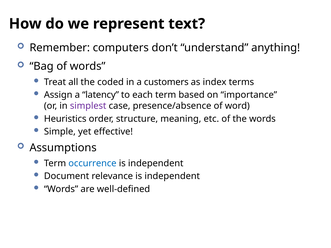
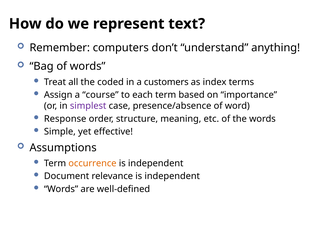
latency: latency -> course
Heuristics: Heuristics -> Response
occurrence colour: blue -> orange
